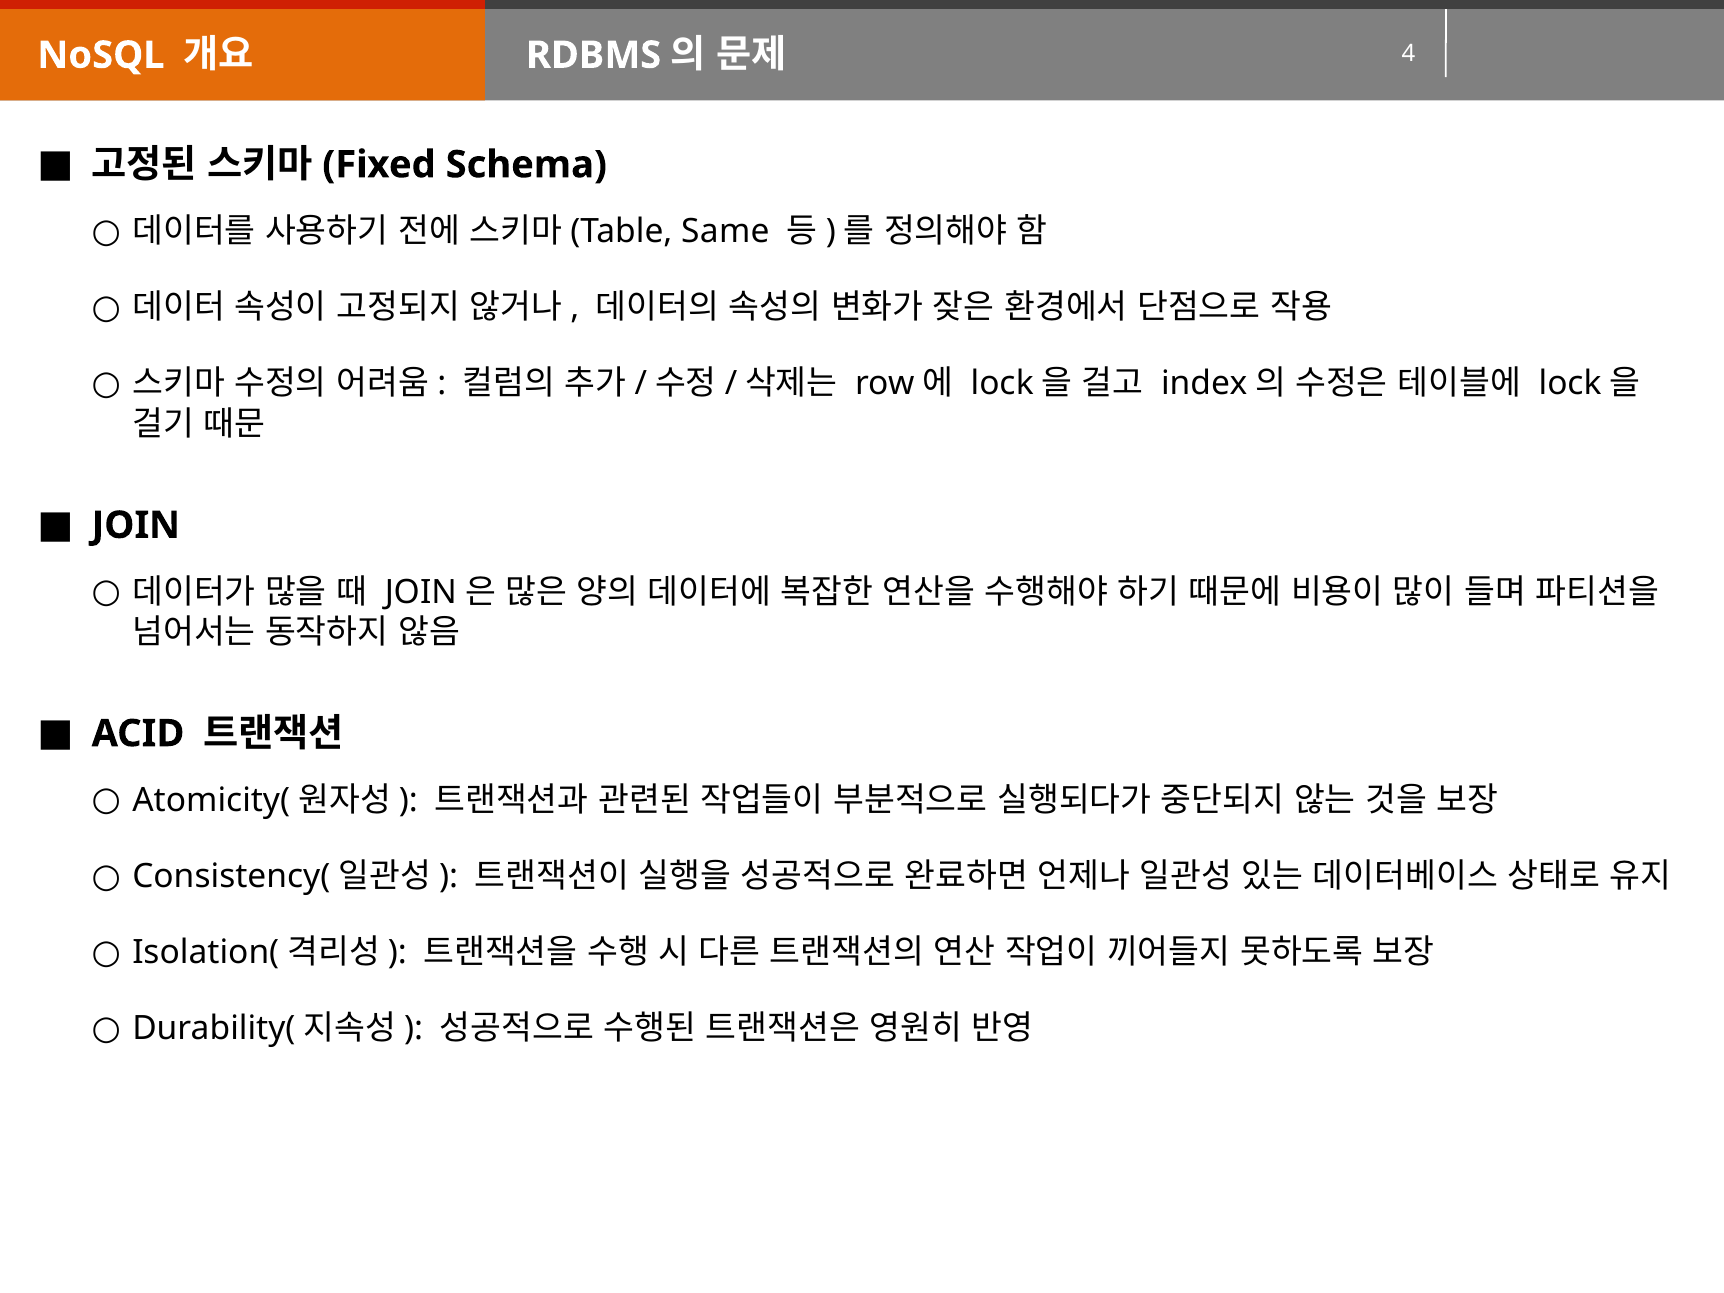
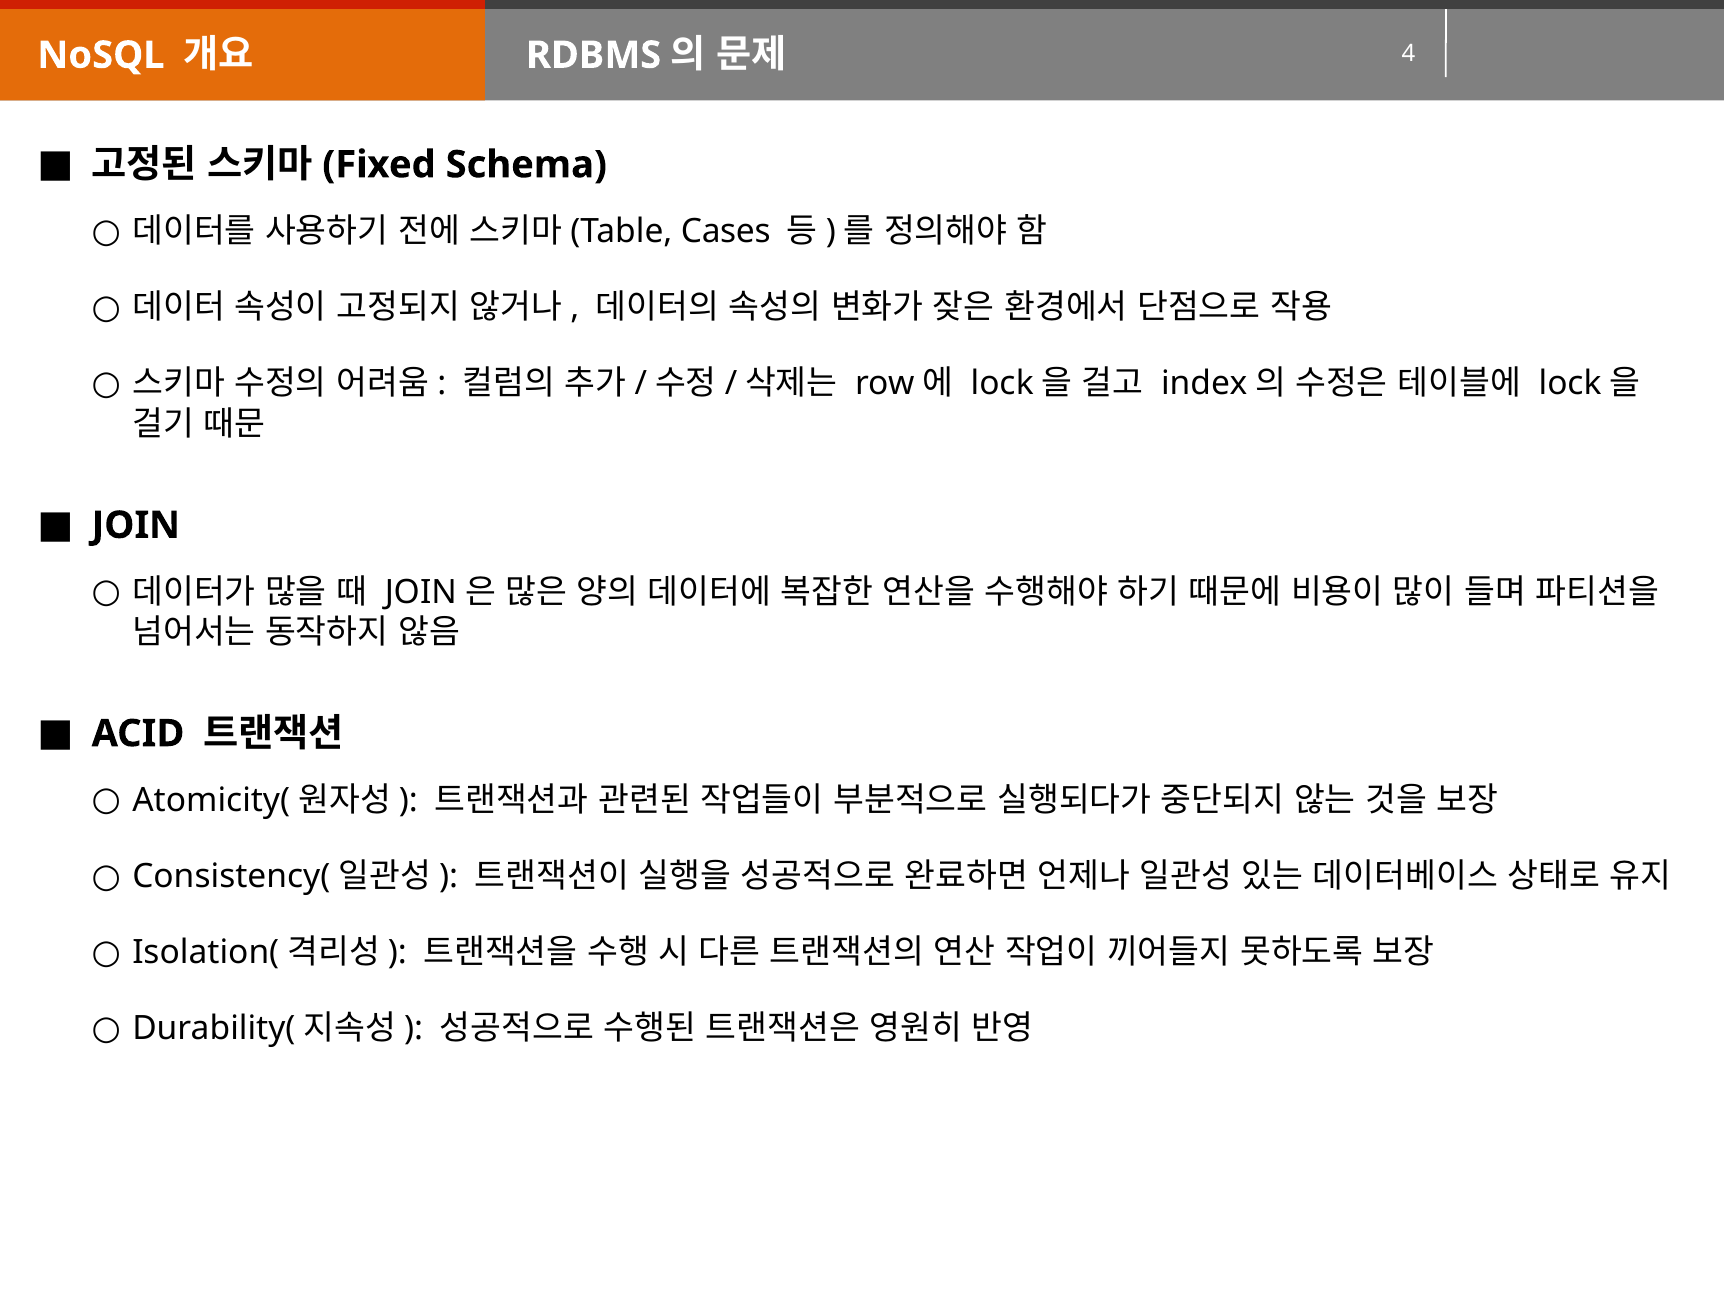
Same: Same -> Cases
